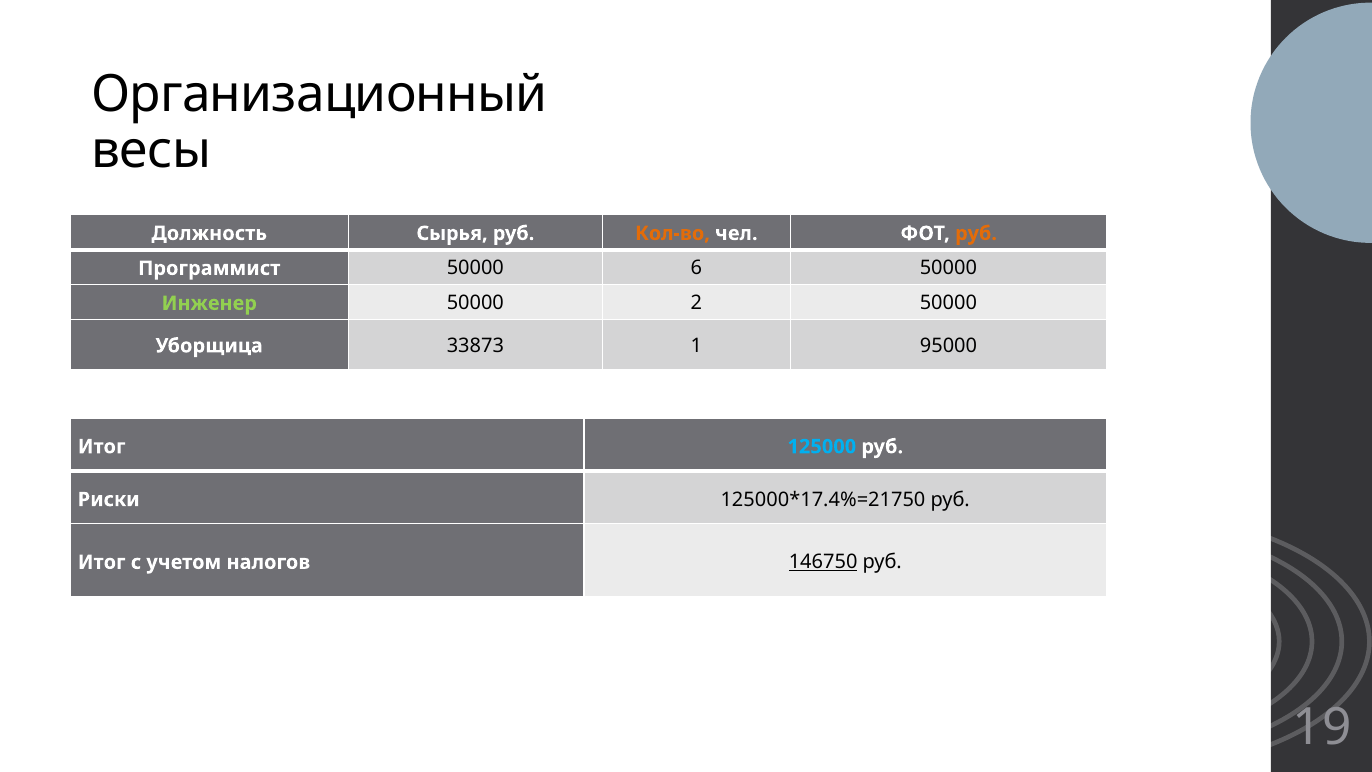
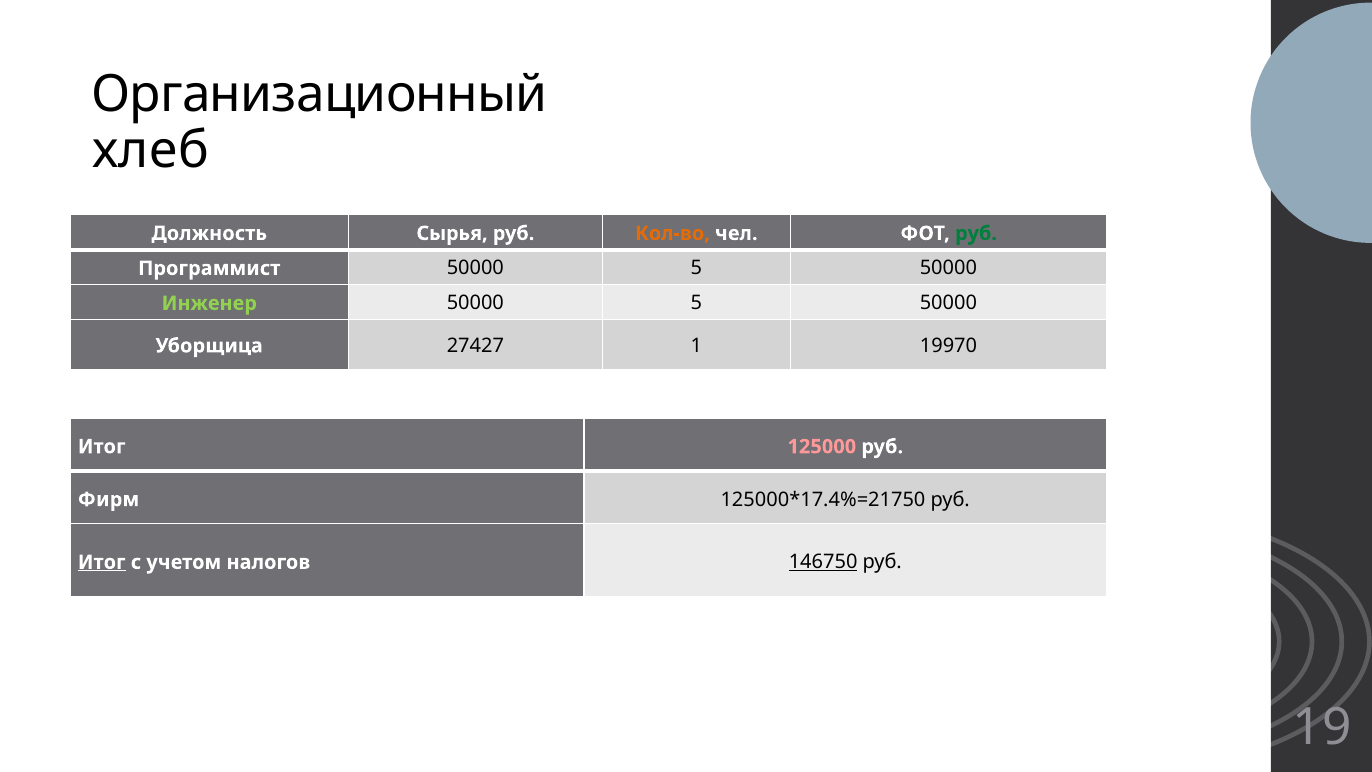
весы: весы -> хлеб
руб at (976, 233) colour: orange -> green
Программист 50000 6: 6 -> 5
2 at (696, 303): 2 -> 5
33873: 33873 -> 27427
95000: 95000 -> 19970
125000 colour: light blue -> pink
Риски: Риски -> Фирм
Итог at (102, 562) underline: none -> present
